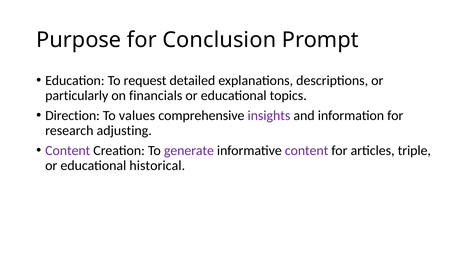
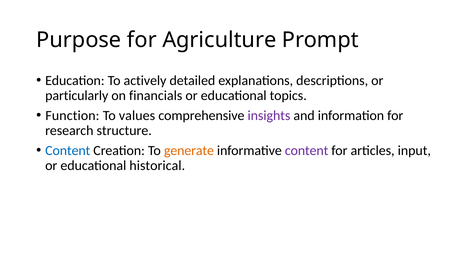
Conclusion: Conclusion -> Agriculture
request: request -> actively
Direction: Direction -> Function
adjusting: adjusting -> structure
Content at (68, 150) colour: purple -> blue
generate colour: purple -> orange
triple: triple -> input
